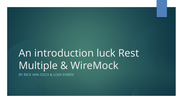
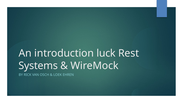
Multiple: Multiple -> Systems
